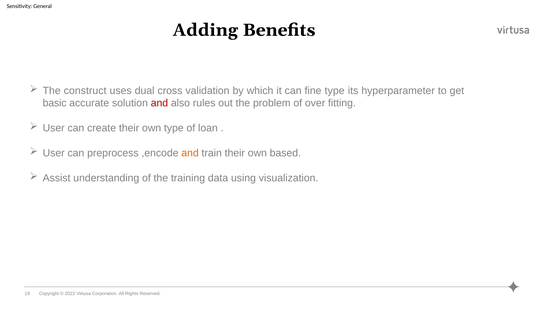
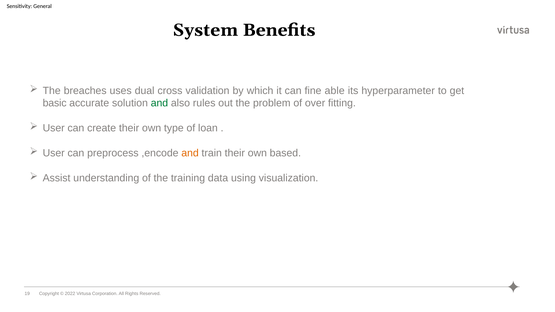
Adding: Adding -> System
construct: construct -> breaches
fine type: type -> able
and at (159, 103) colour: red -> green
